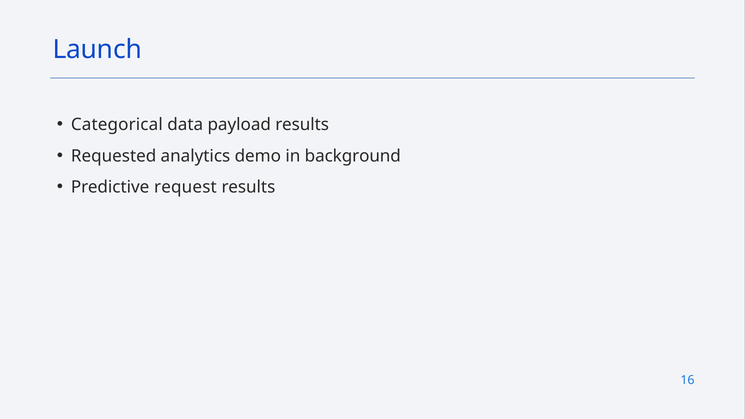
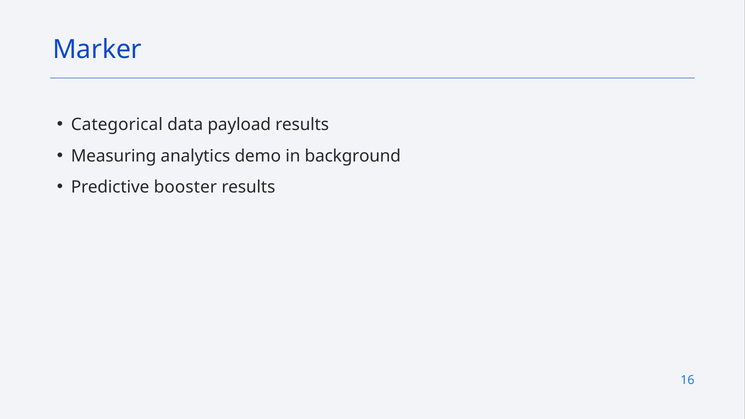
Launch: Launch -> Marker
Requested: Requested -> Measuring
request: request -> booster
